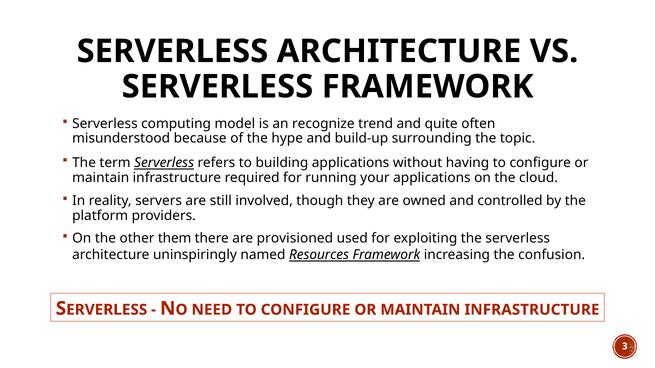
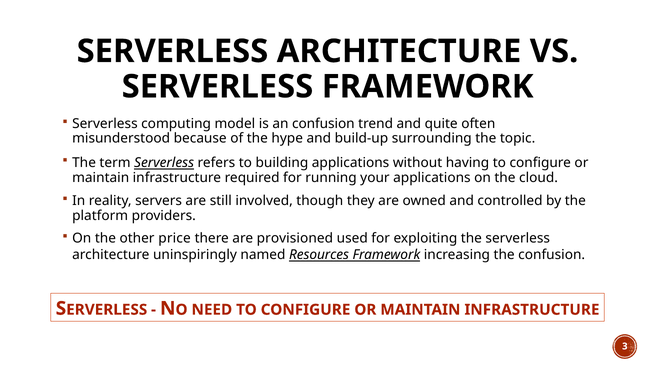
an recognize: recognize -> confusion
them: them -> price
